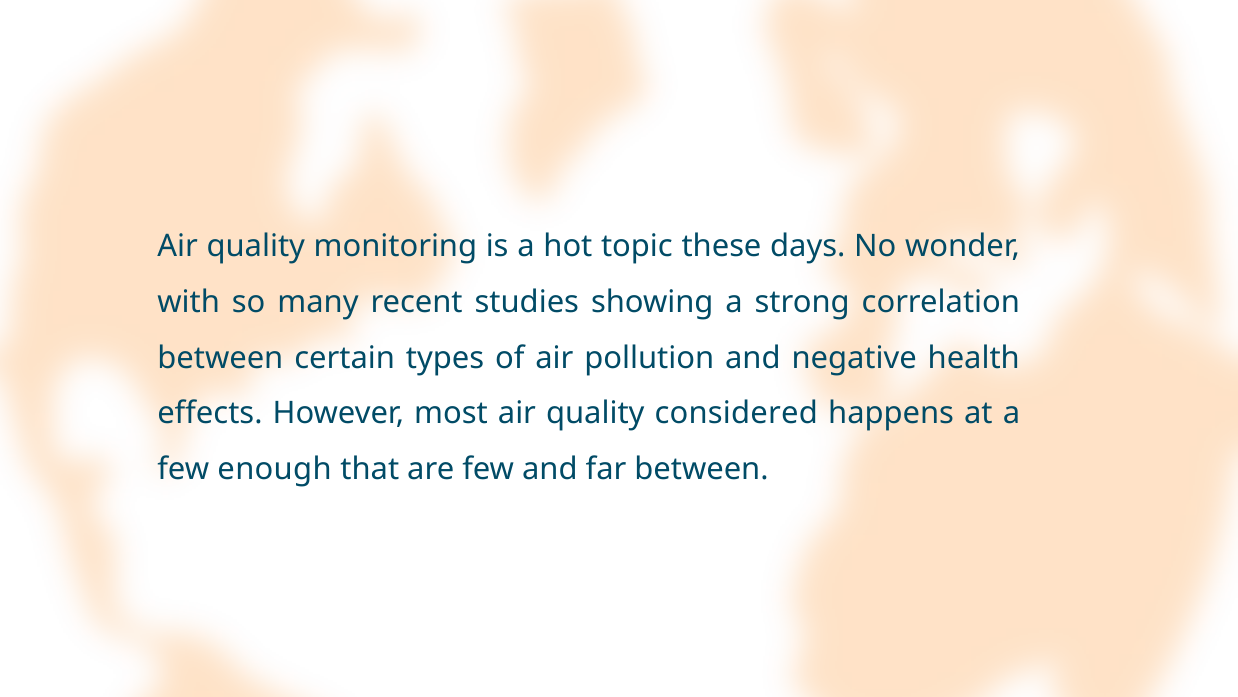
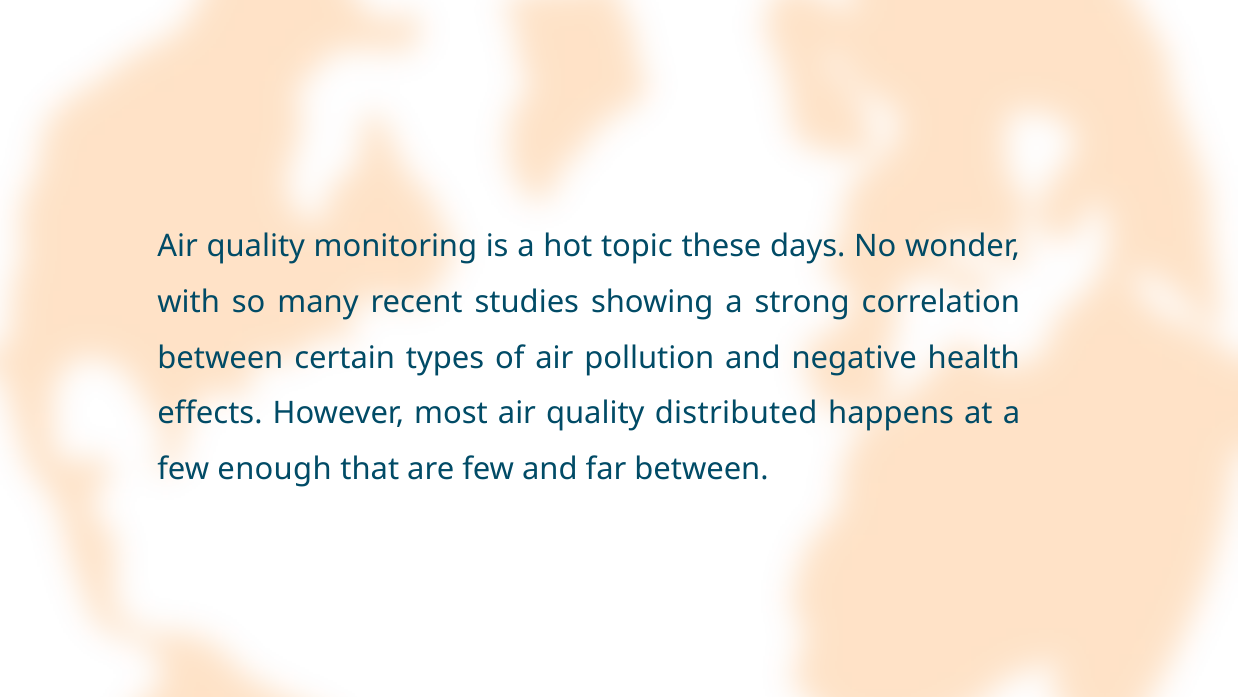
considered: considered -> distributed
